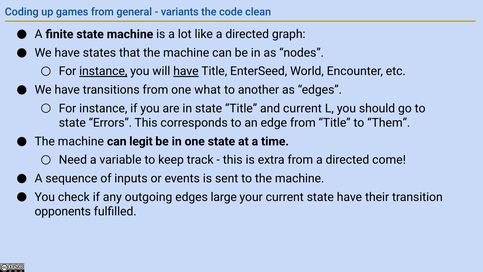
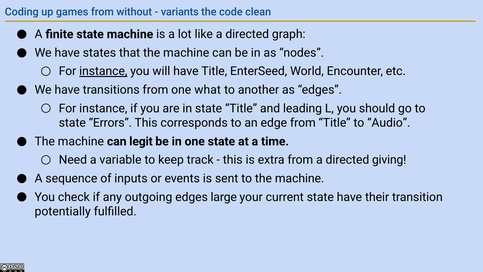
general: general -> without
have at (186, 71) underline: present -> none
and current: current -> leading
Them: Them -> Audio
come: come -> giving
opponents: opponents -> potentially
